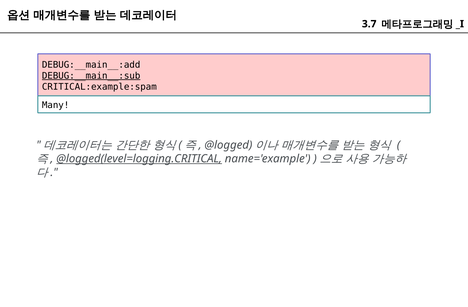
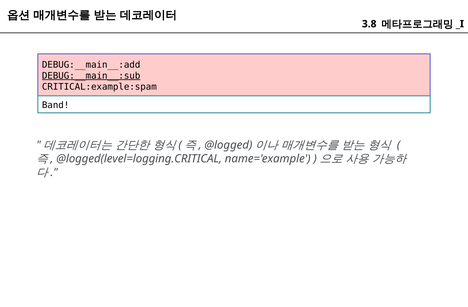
3.7: 3.7 -> 3.8
Many: Many -> Band
@logged(level=logging.CRITICAL underline: present -> none
